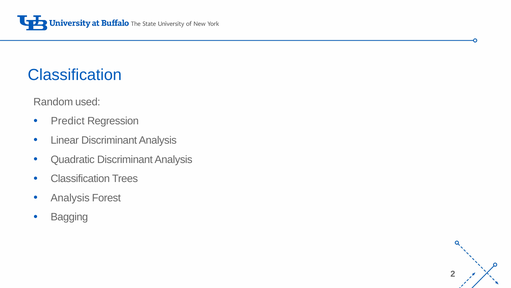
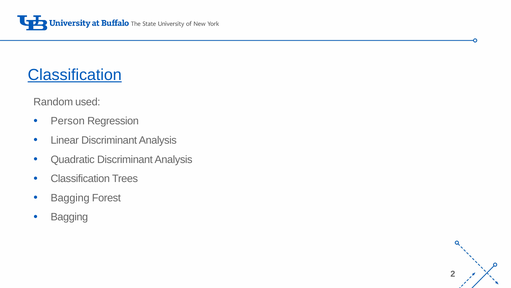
Classification at (75, 75) underline: none -> present
Predict: Predict -> Person
Analysis at (70, 198): Analysis -> Bagging
